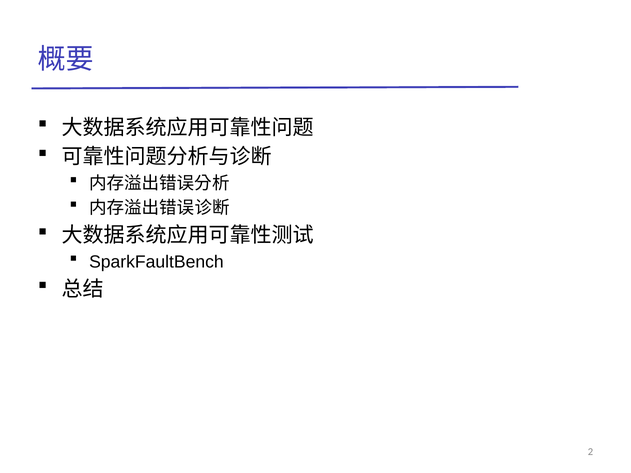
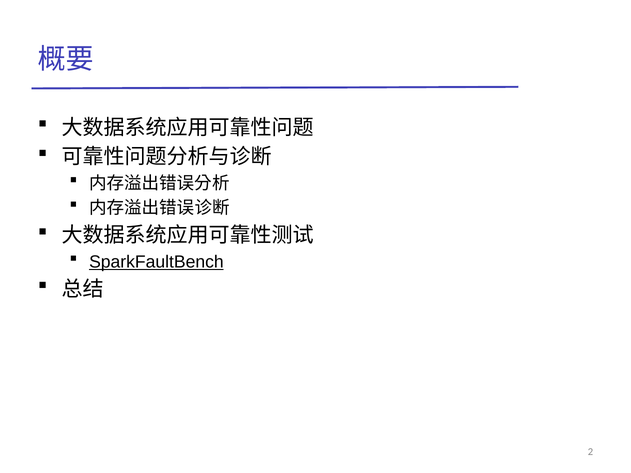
SparkFaultBench underline: none -> present
